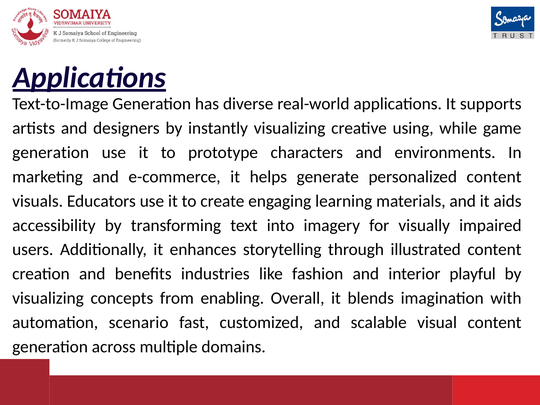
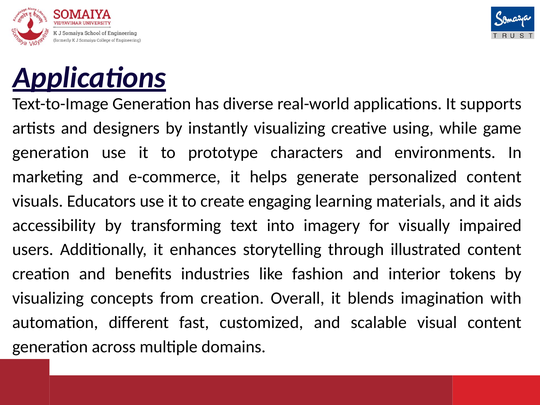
playful: playful -> tokens
from enabling: enabling -> creation
scenario: scenario -> different
